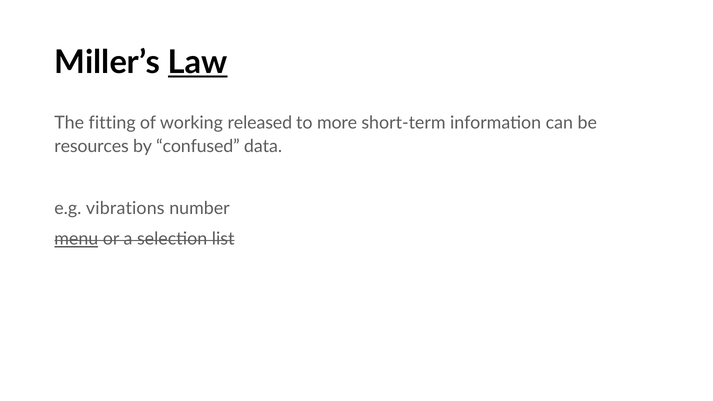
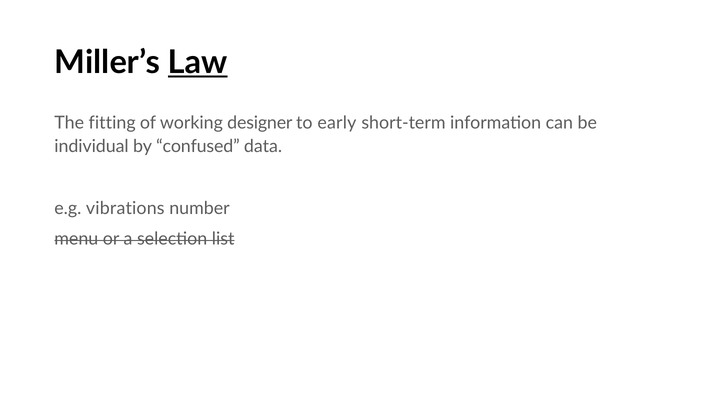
released: released -> designer
more: more -> early
resources: resources -> individual
menu underline: present -> none
